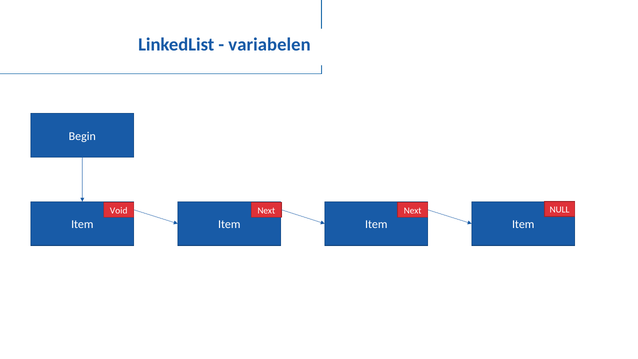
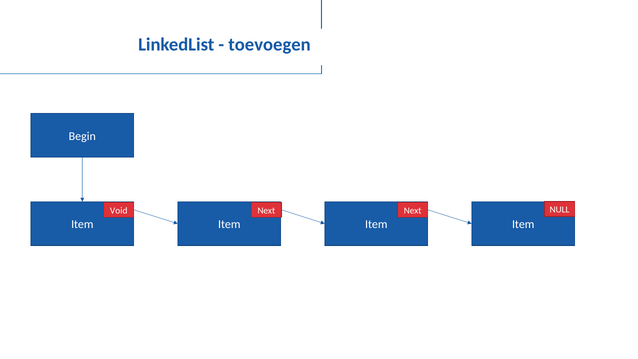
variabelen: variabelen -> toevoegen
